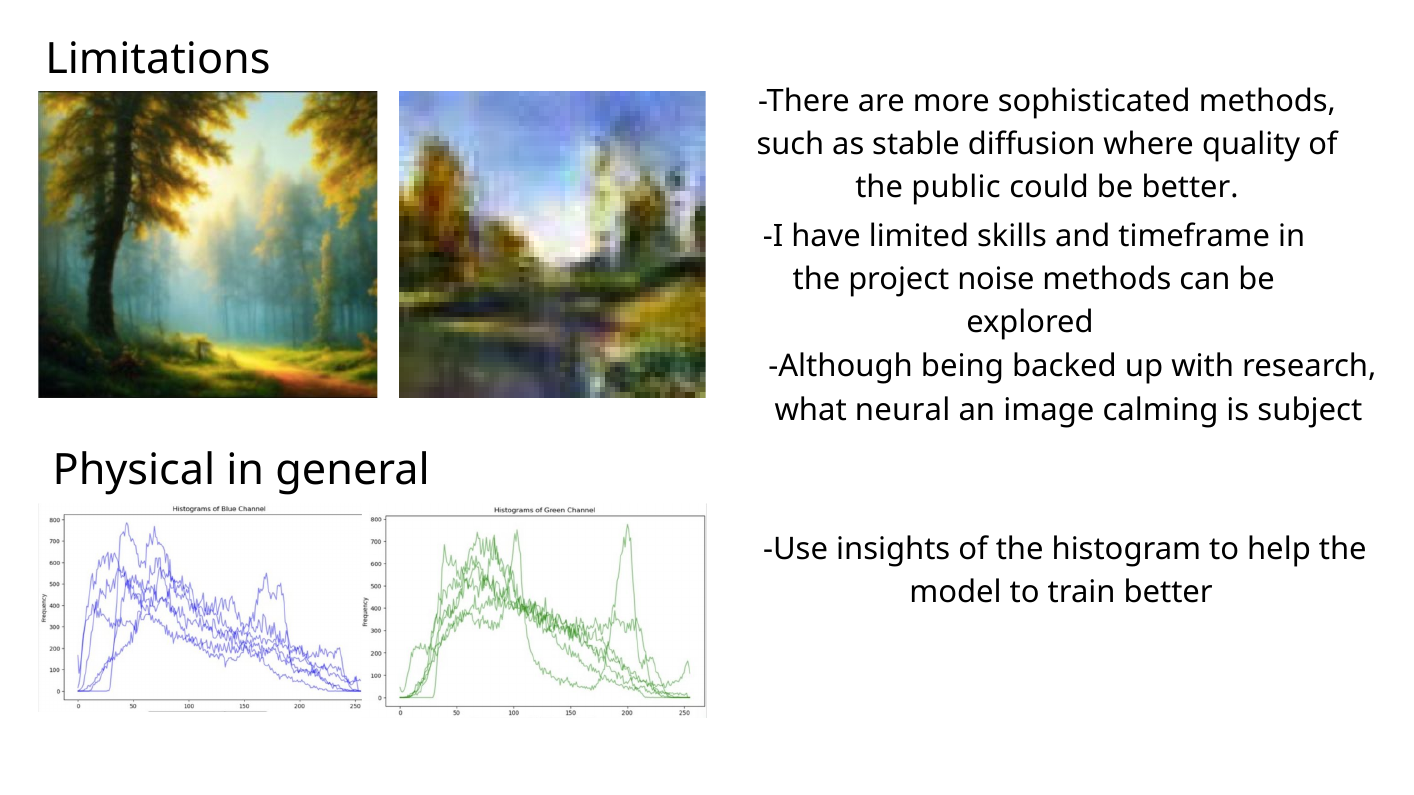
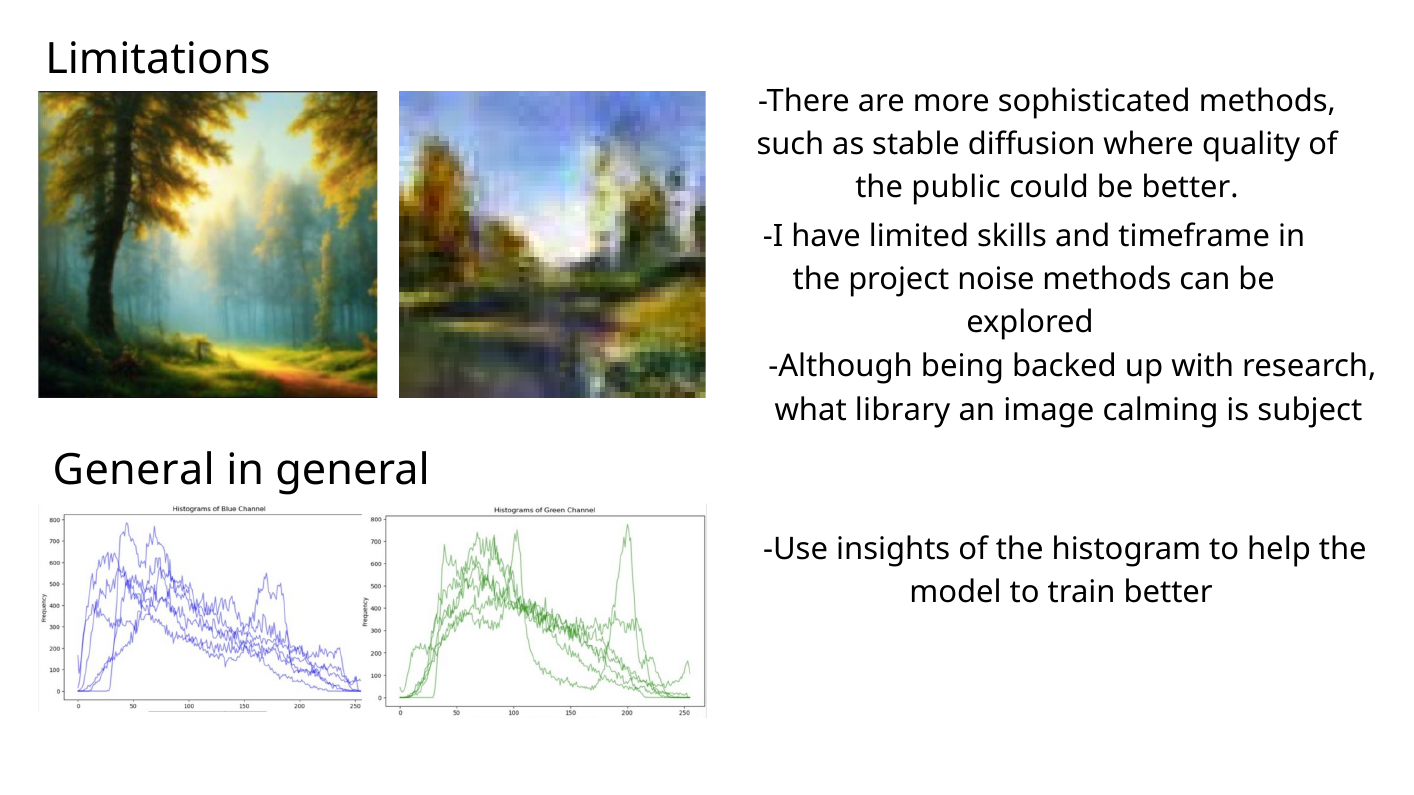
neural: neural -> library
Physical at (134, 470): Physical -> General
